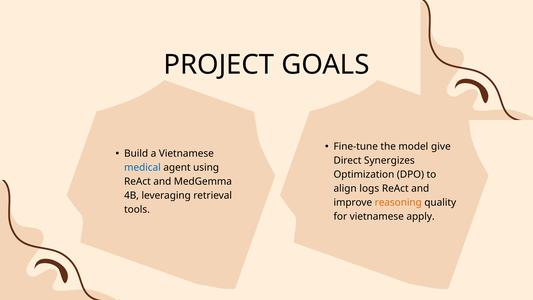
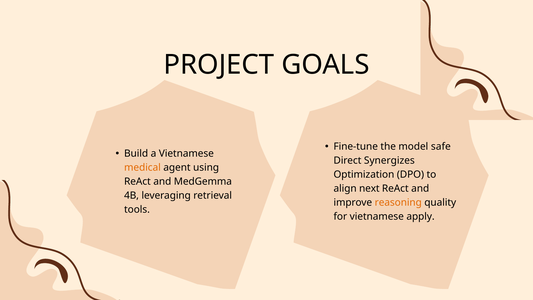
give: give -> safe
medical colour: blue -> orange
logs: logs -> next
